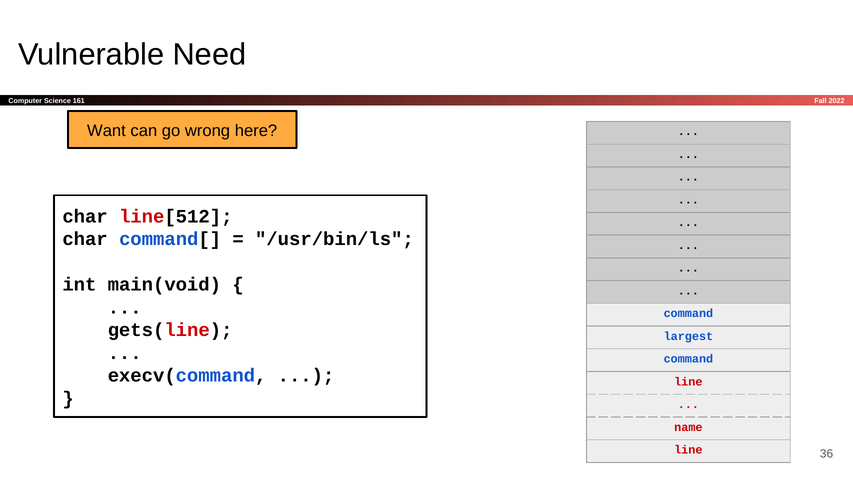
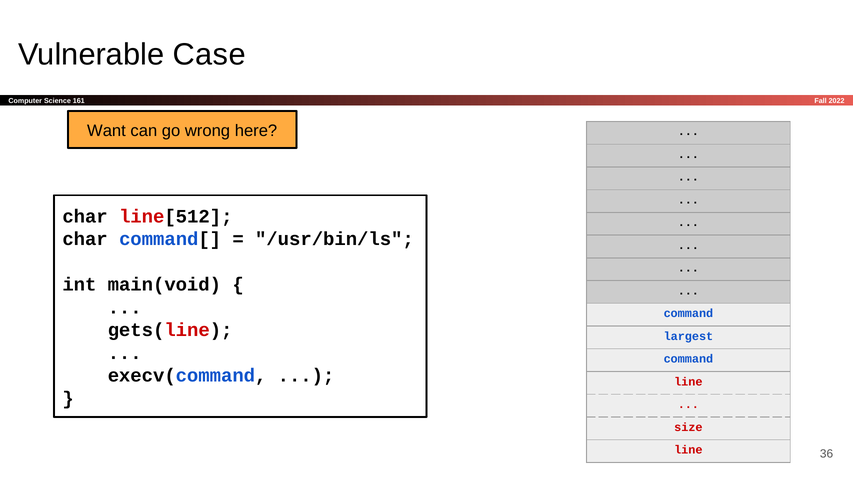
Need: Need -> Case
name: name -> size
